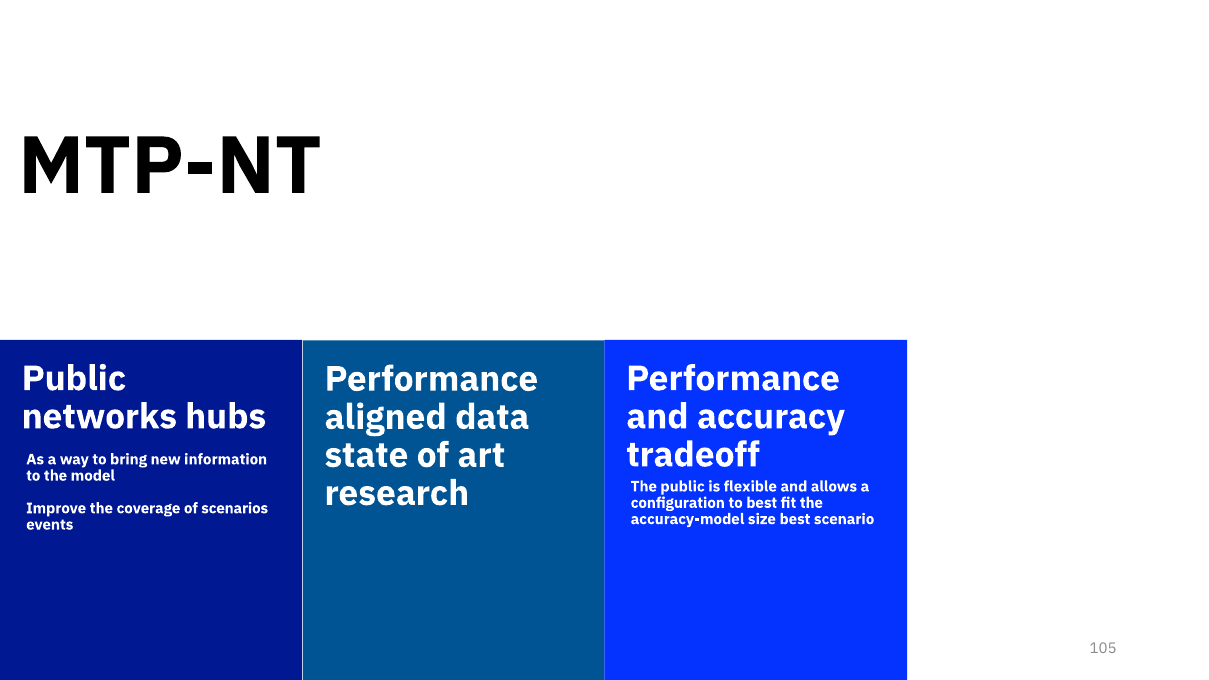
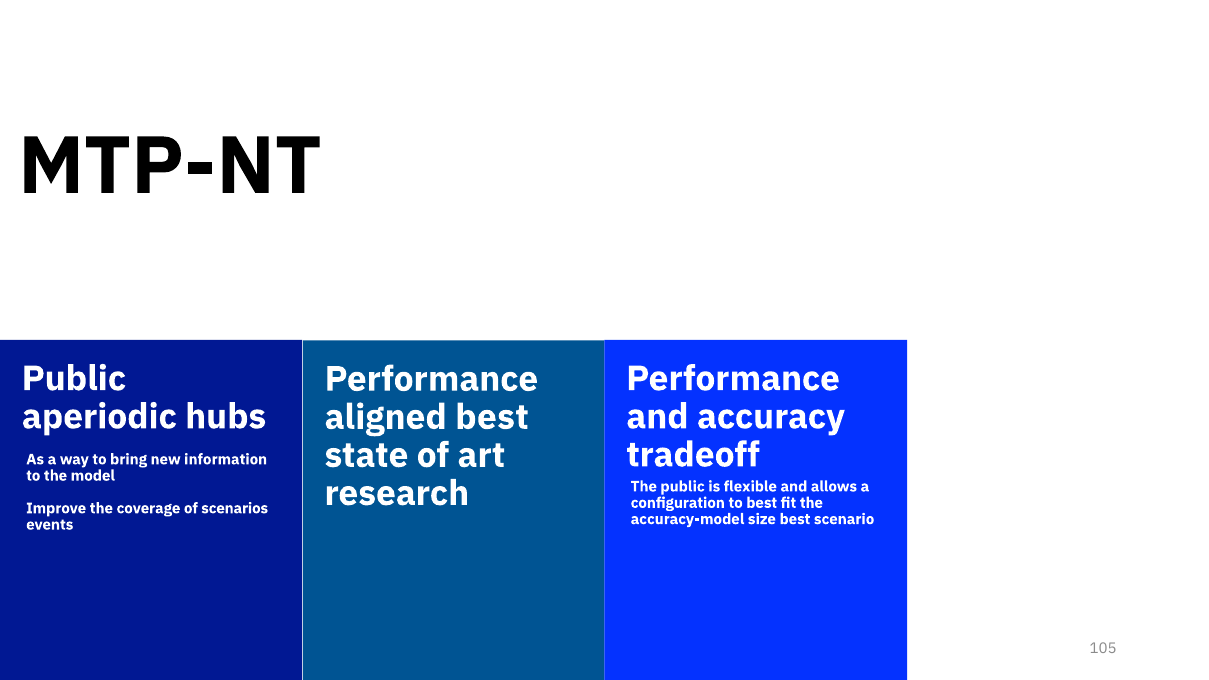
networks: networks -> aperiodic
aligned data: data -> best
